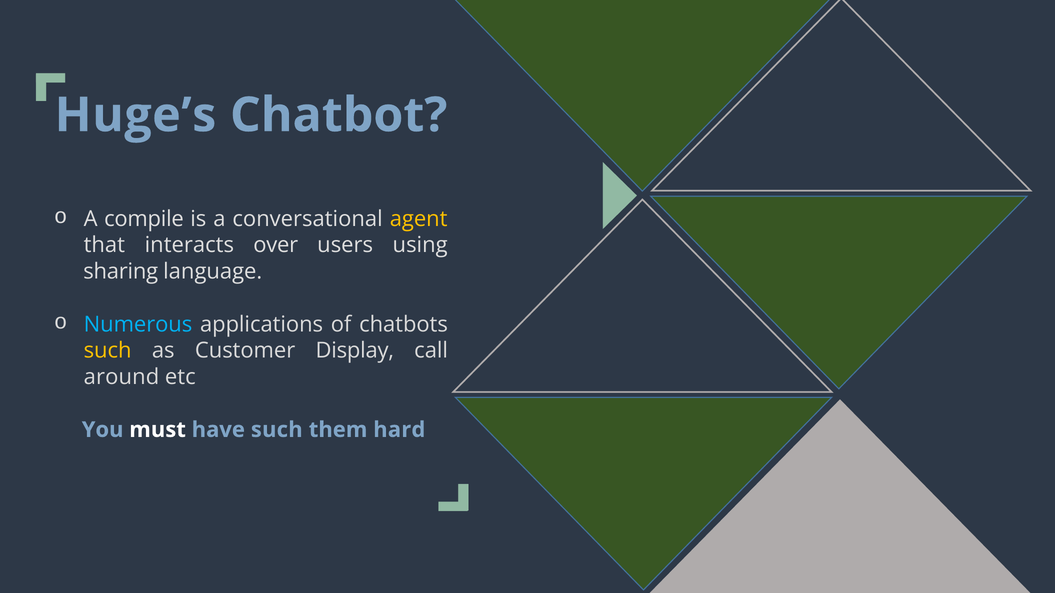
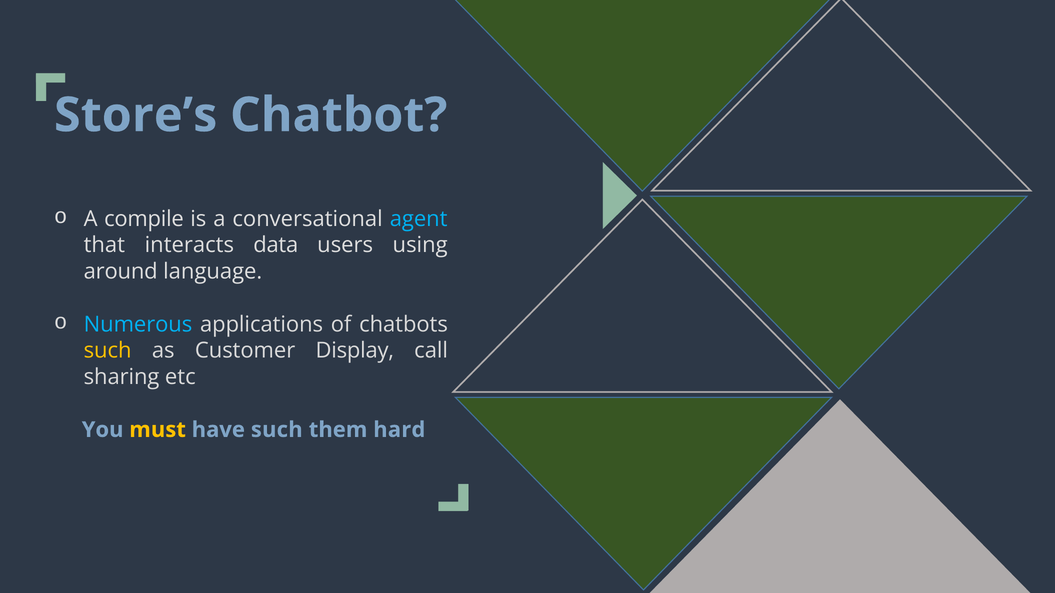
Huge’s: Huge’s -> Store’s
agent colour: yellow -> light blue
over: over -> data
sharing: sharing -> around
around: around -> sharing
must colour: white -> yellow
